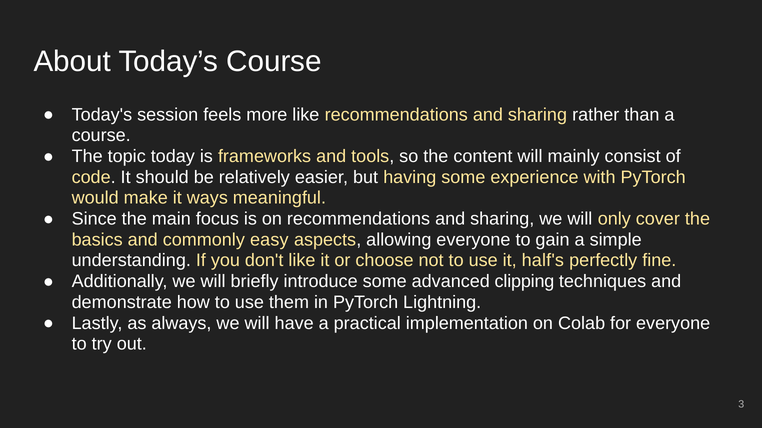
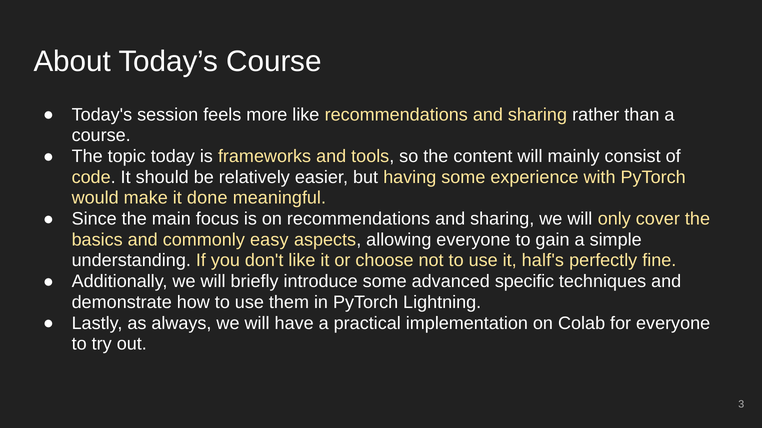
ways: ways -> done
clipping: clipping -> specific
